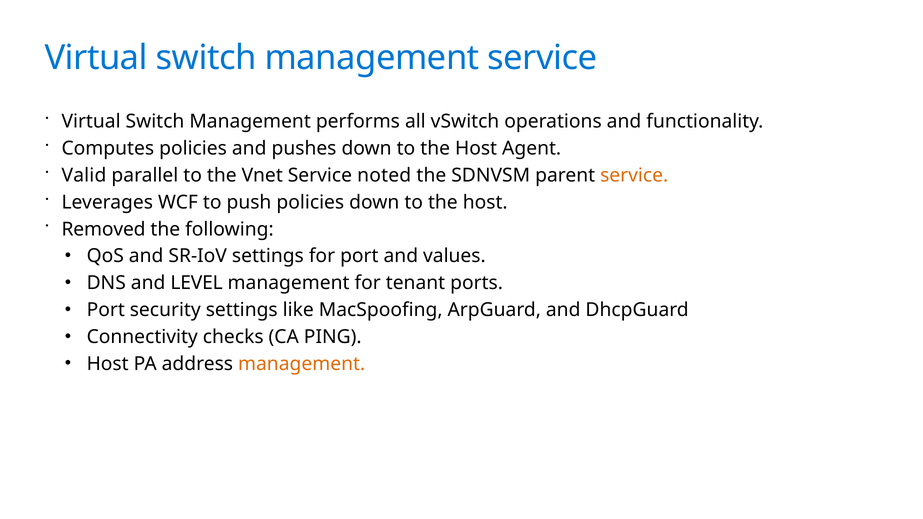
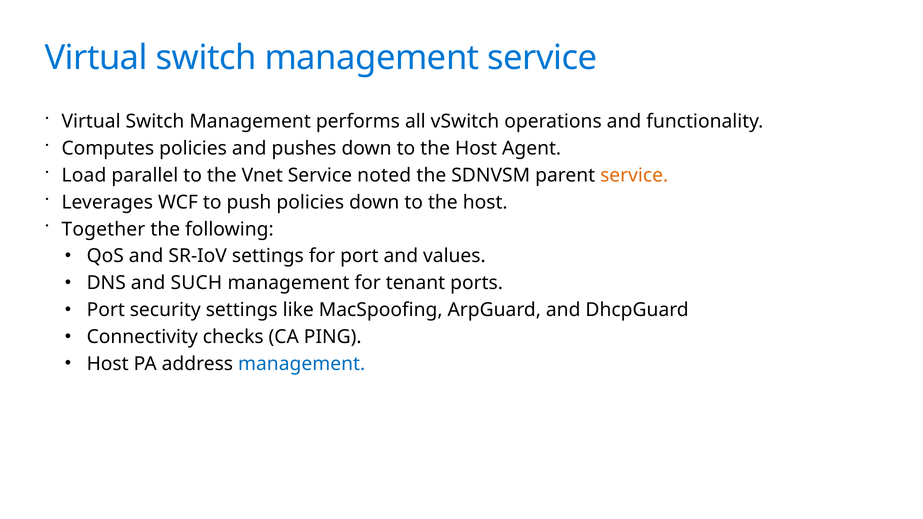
Valid: Valid -> Load
Removed: Removed -> Together
LEVEL: LEVEL -> SUCH
management at (302, 364) colour: orange -> blue
